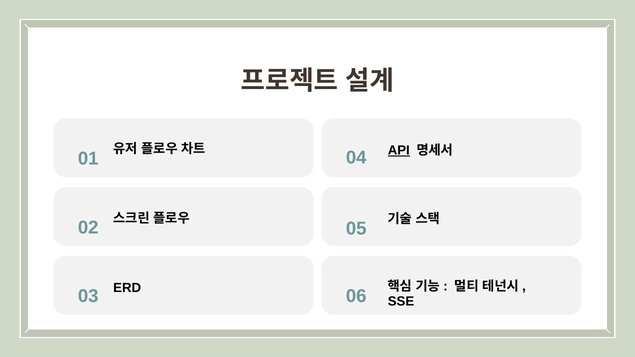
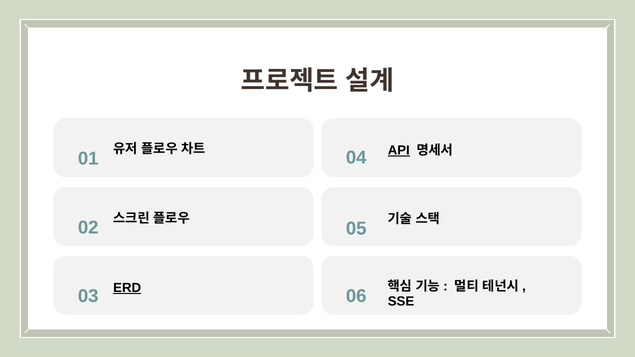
ERD underline: none -> present
